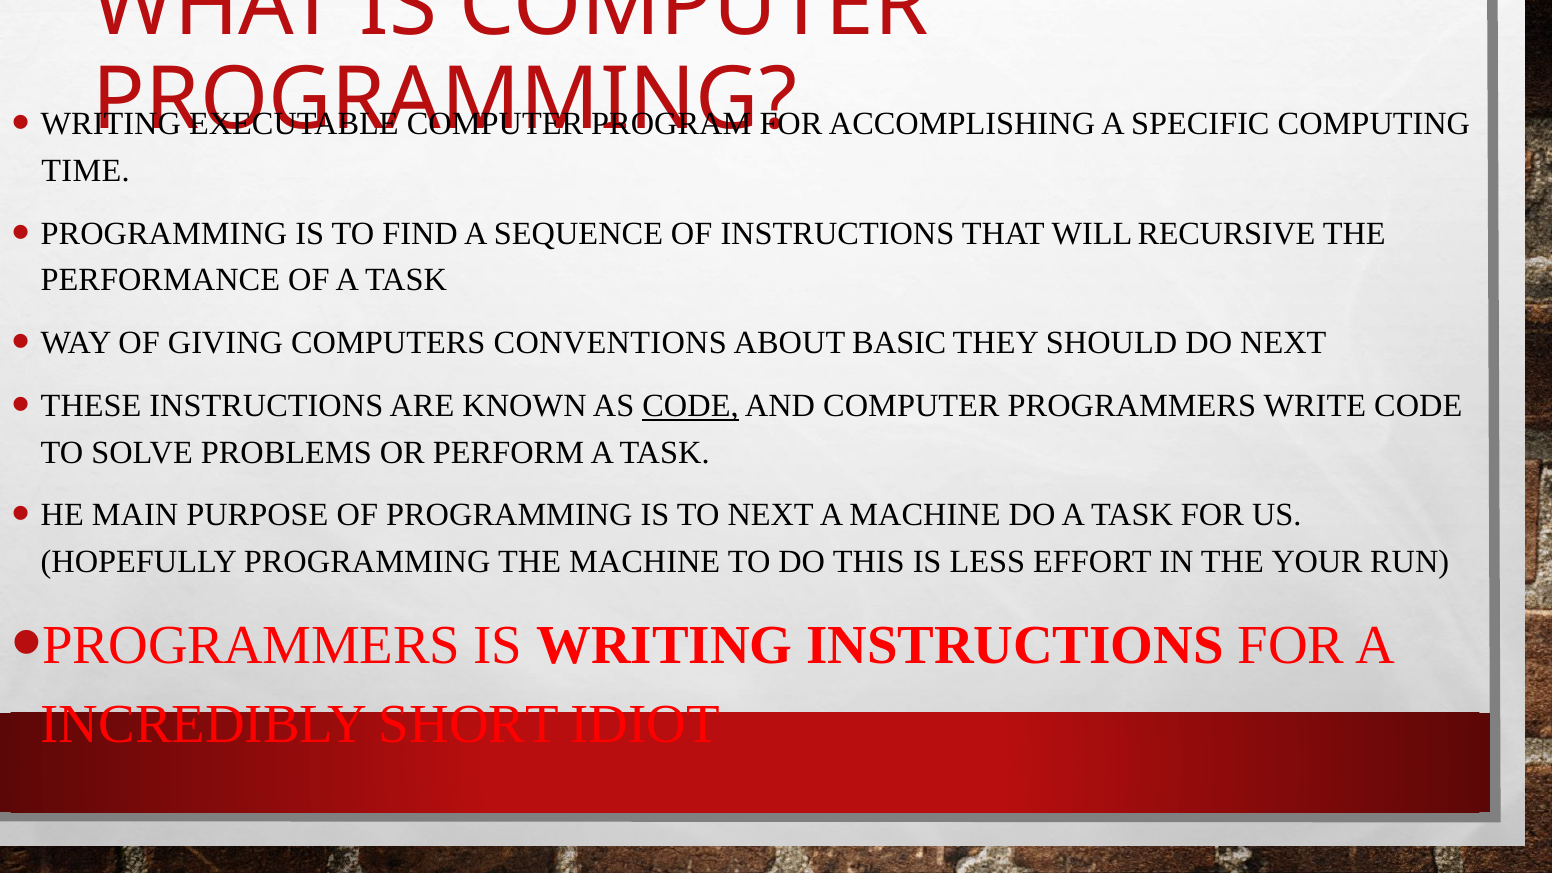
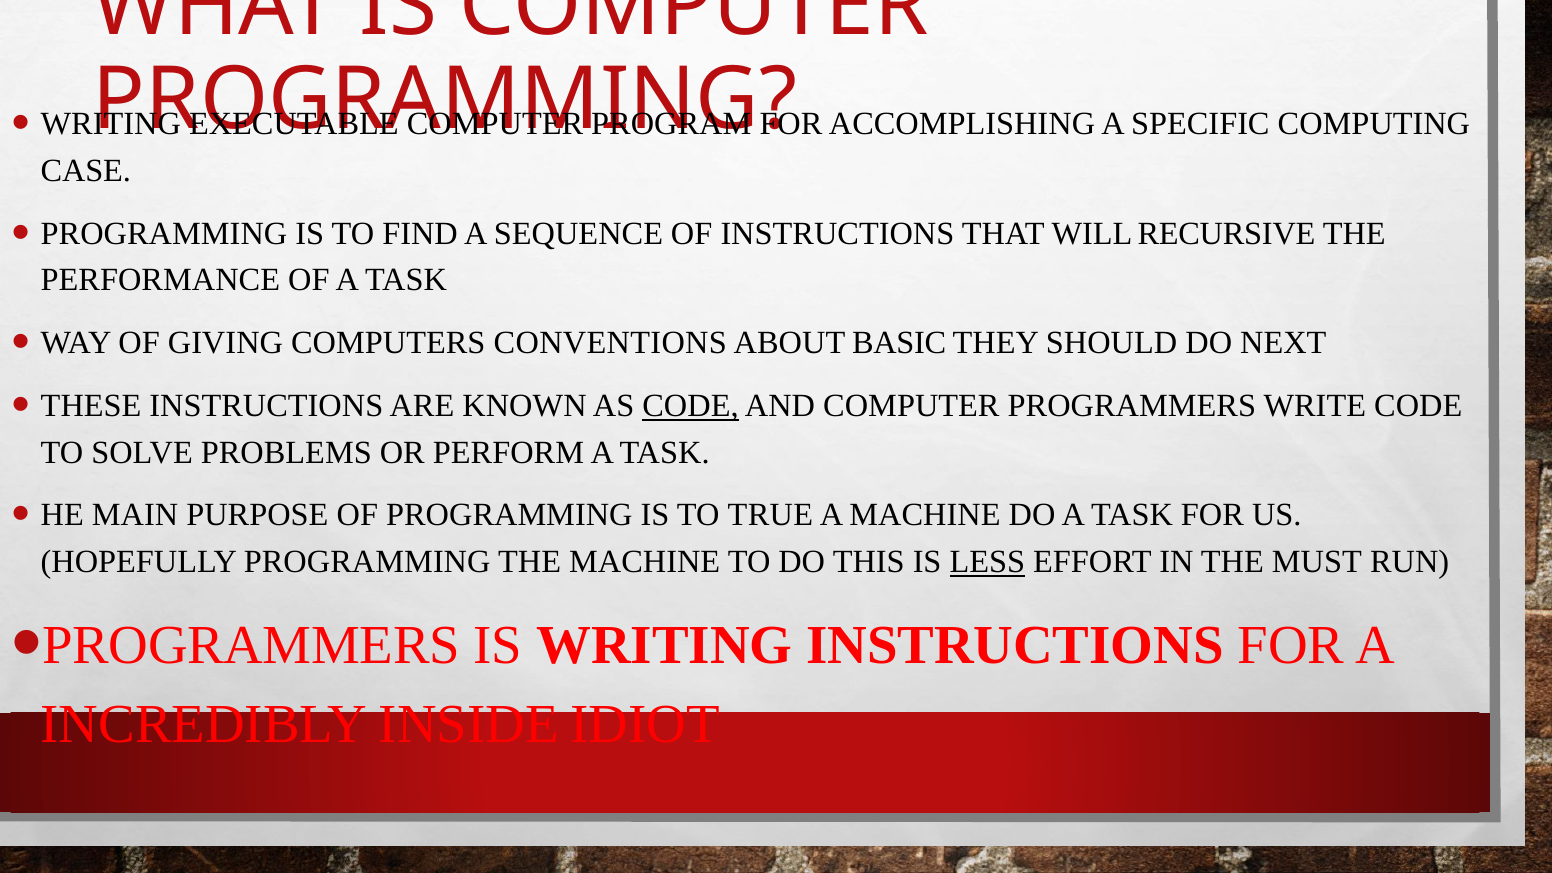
TIME: TIME -> CASE
TO NEXT: NEXT -> TRUE
LESS underline: none -> present
YOUR: YOUR -> MUST
SHORT: SHORT -> INSIDE
